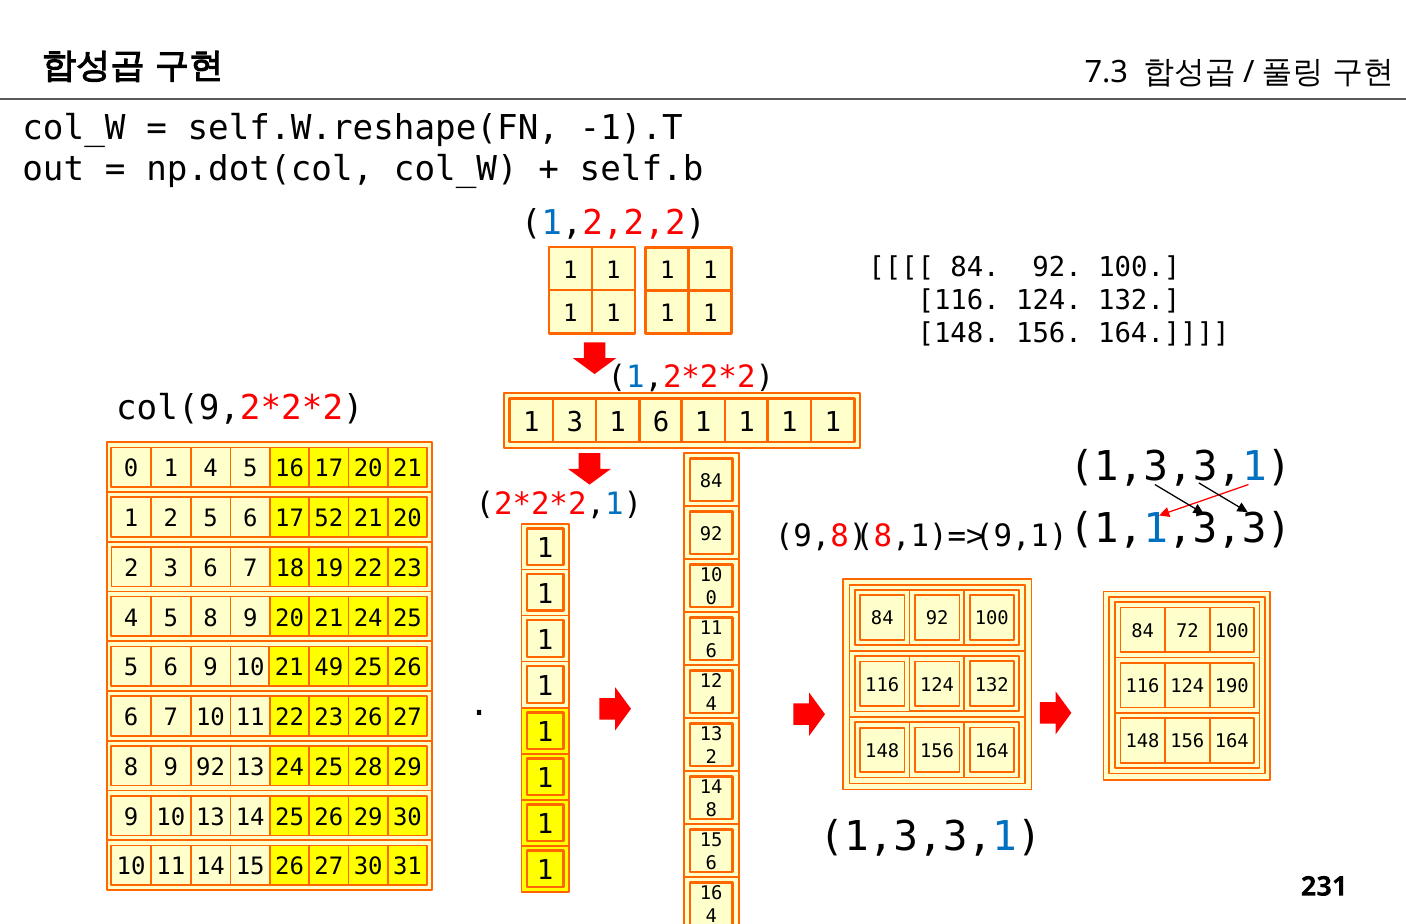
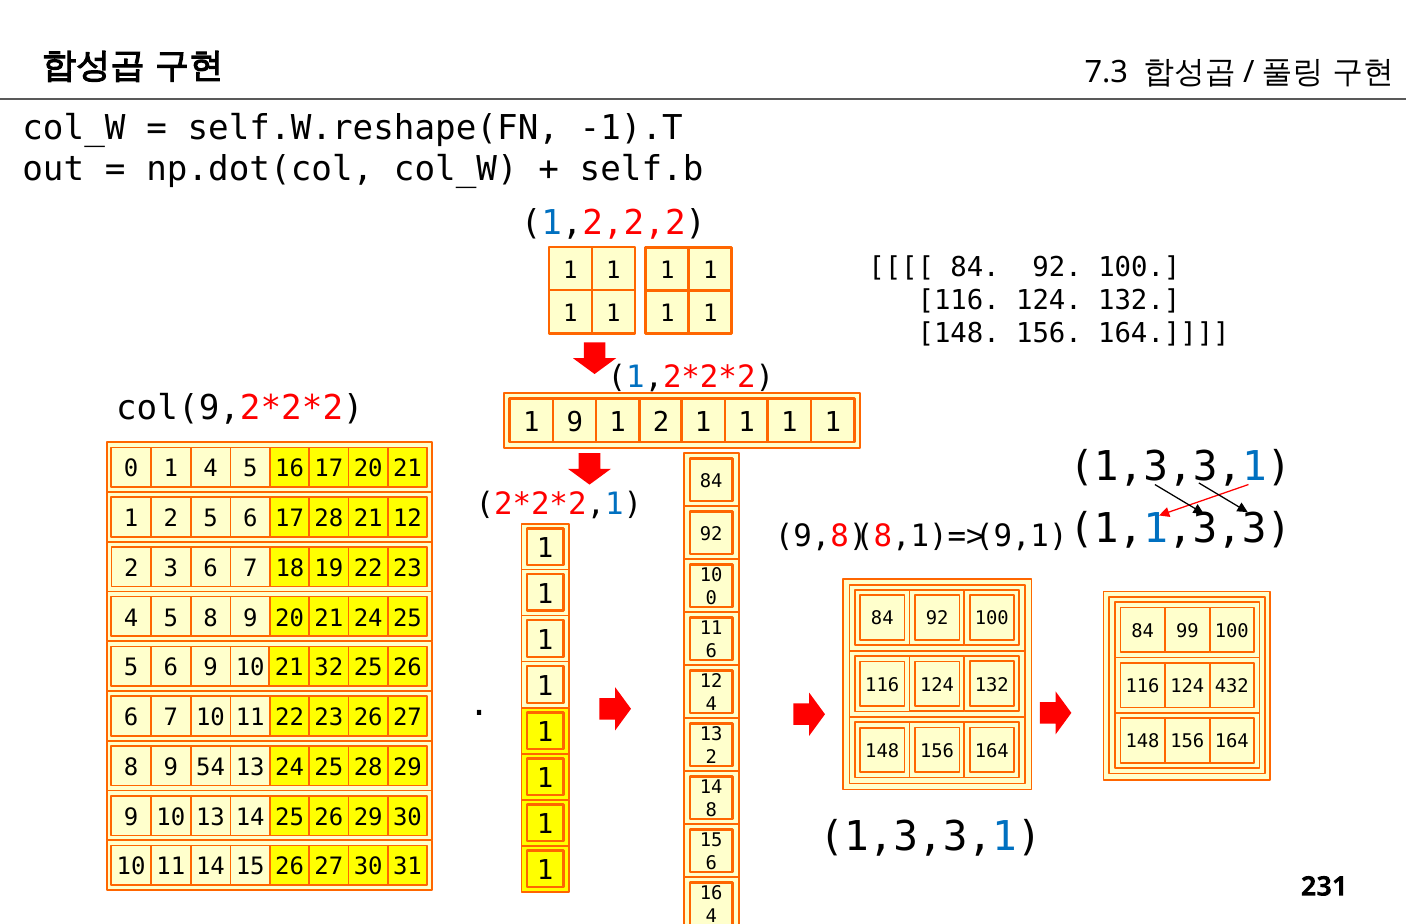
1 3: 3 -> 9
6 at (661, 422): 6 -> 2
17 52: 52 -> 28
21 20: 20 -> 12
72: 72 -> 99
49: 49 -> 32
190: 190 -> 432
9 92: 92 -> 54
